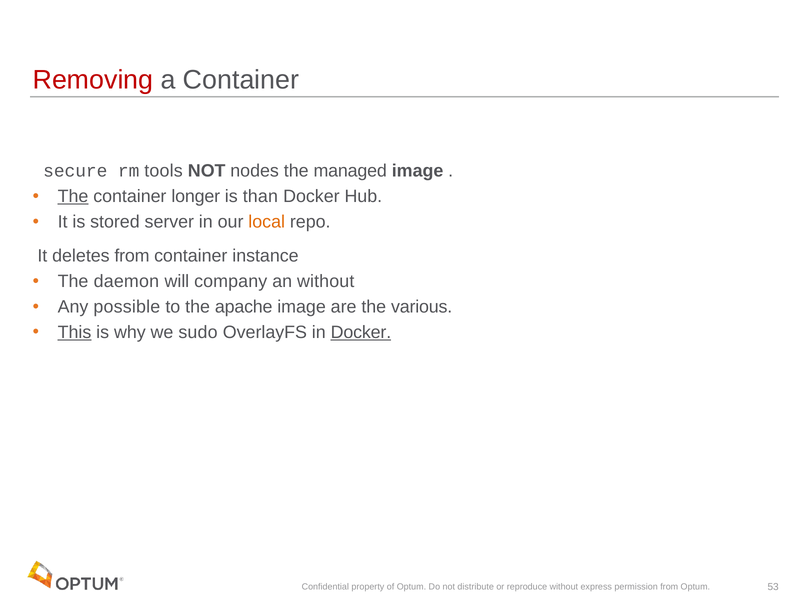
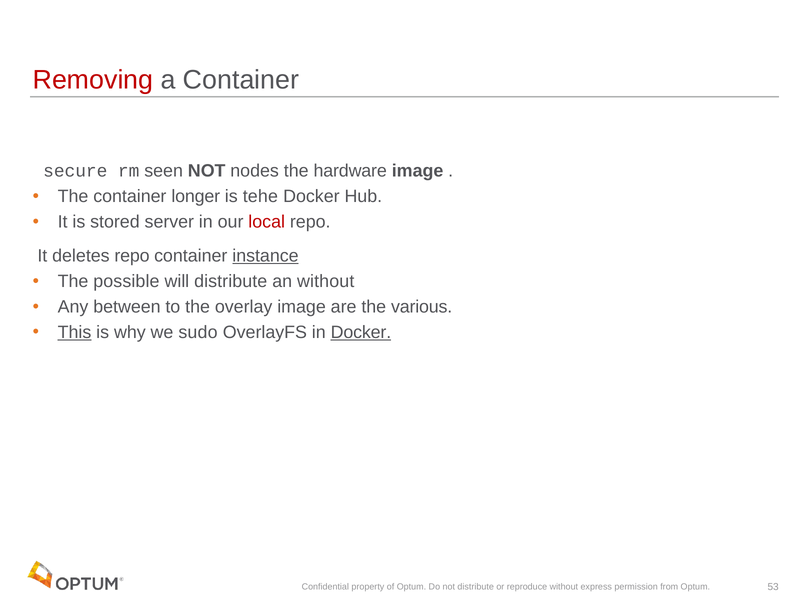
tools: tools -> seen
managed: managed -> hardware
The at (73, 196) underline: present -> none
than: than -> tehe
local colour: orange -> red
deletes from: from -> repo
instance underline: none -> present
daemon: daemon -> possible
will company: company -> distribute
possible: possible -> between
apache: apache -> overlay
